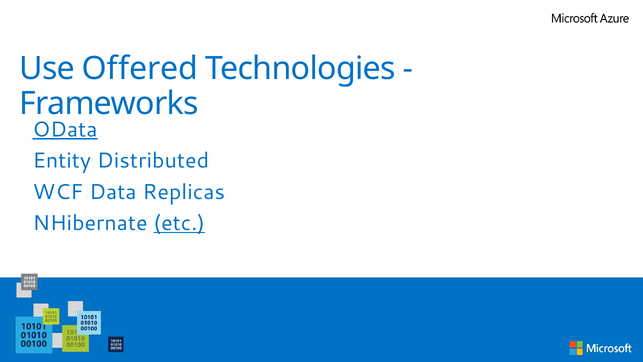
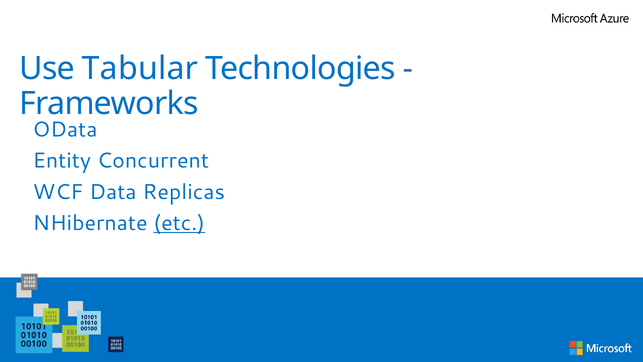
Offered: Offered -> Tabular
OData underline: present -> none
Distributed: Distributed -> Concurrent
